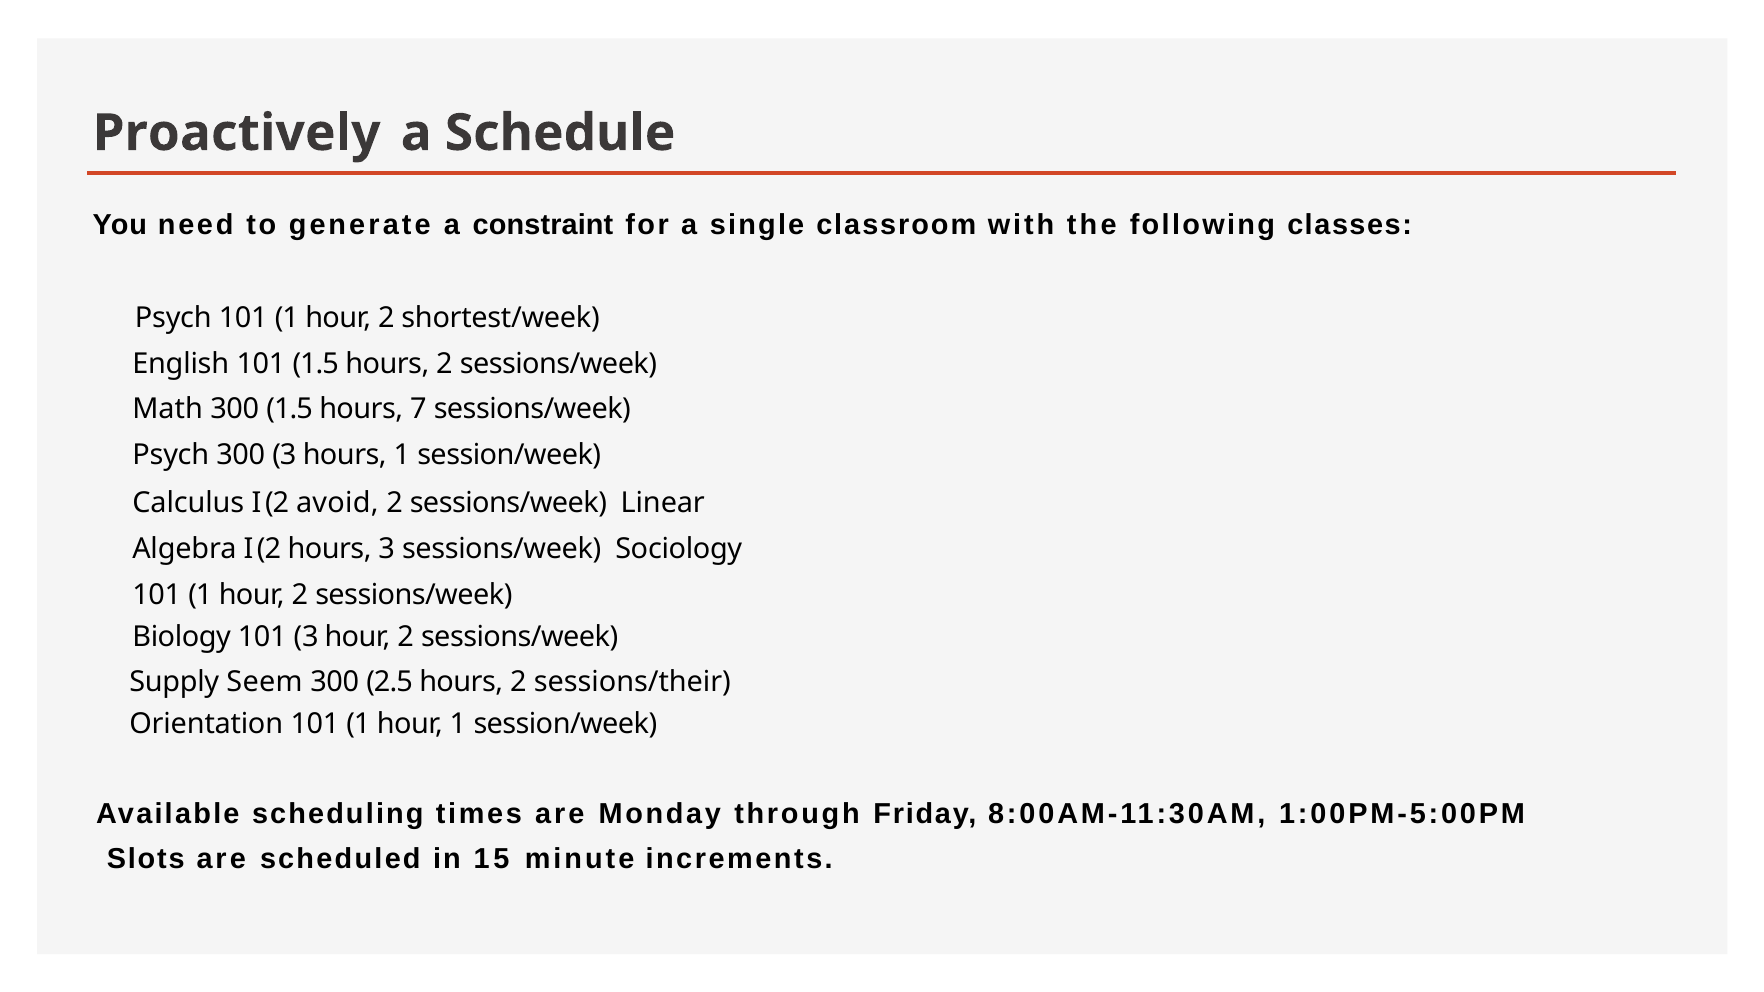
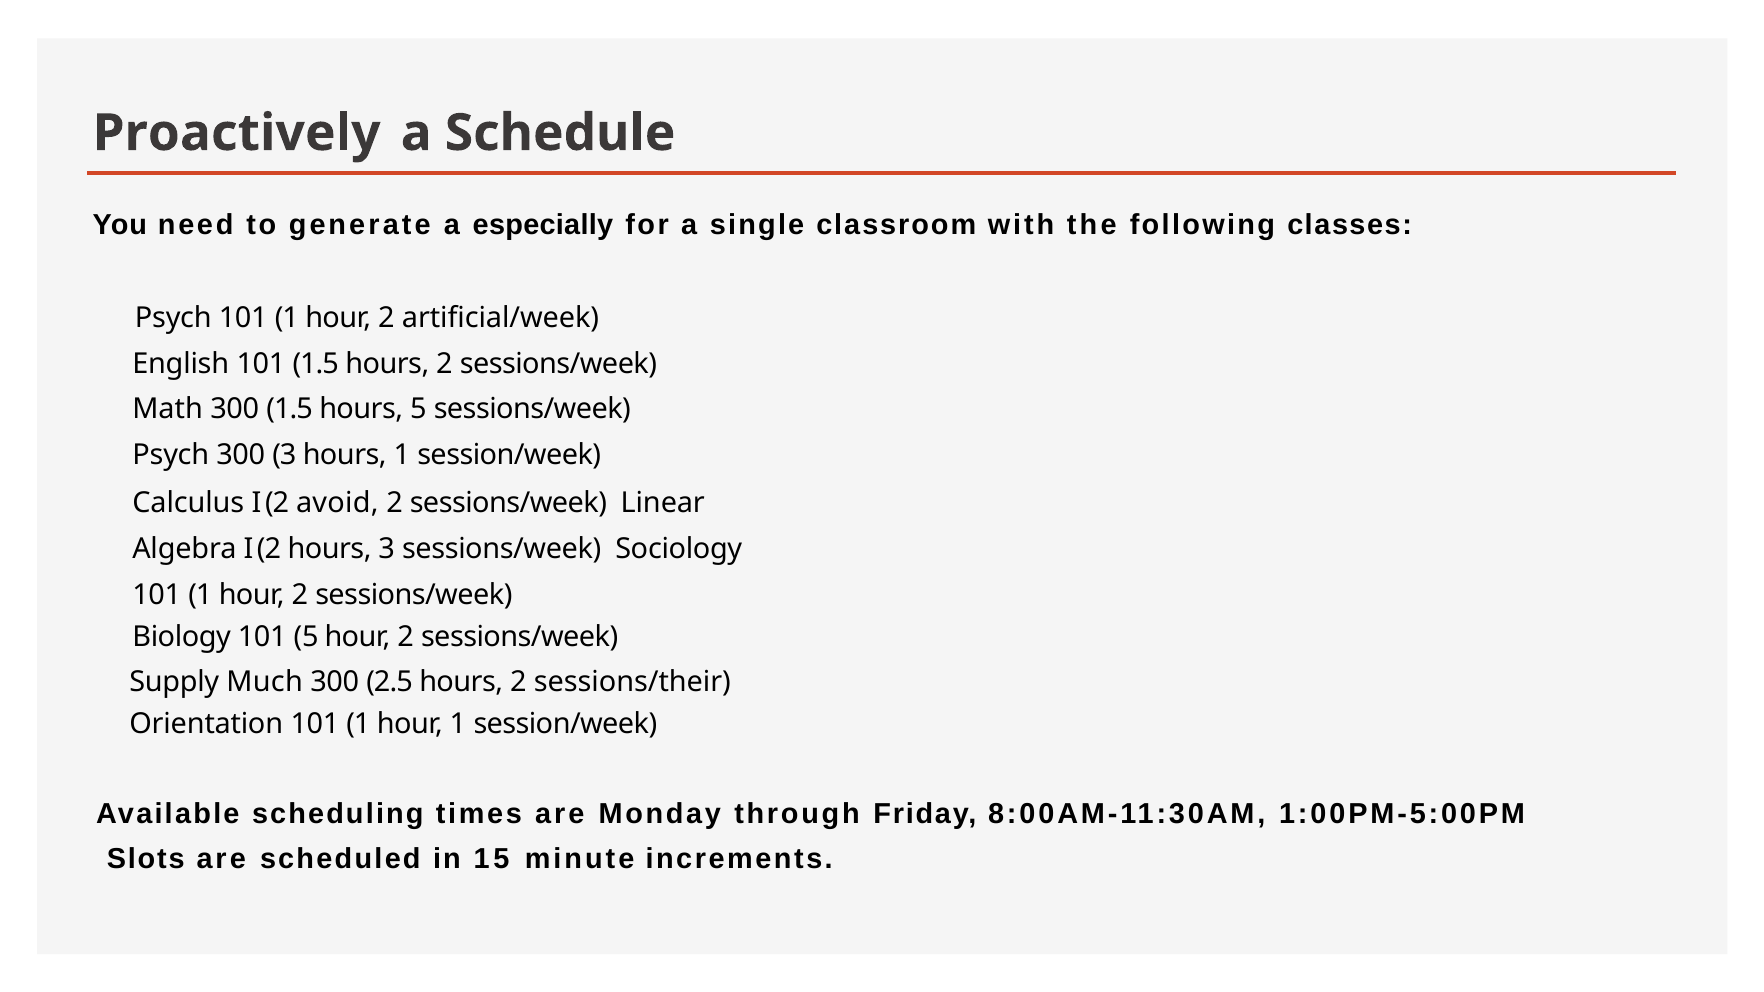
constraint: constraint -> especially
shortest/week: shortest/week -> artificial/week
hours 7: 7 -> 5
101 3: 3 -> 5
Seem: Seem -> Much
